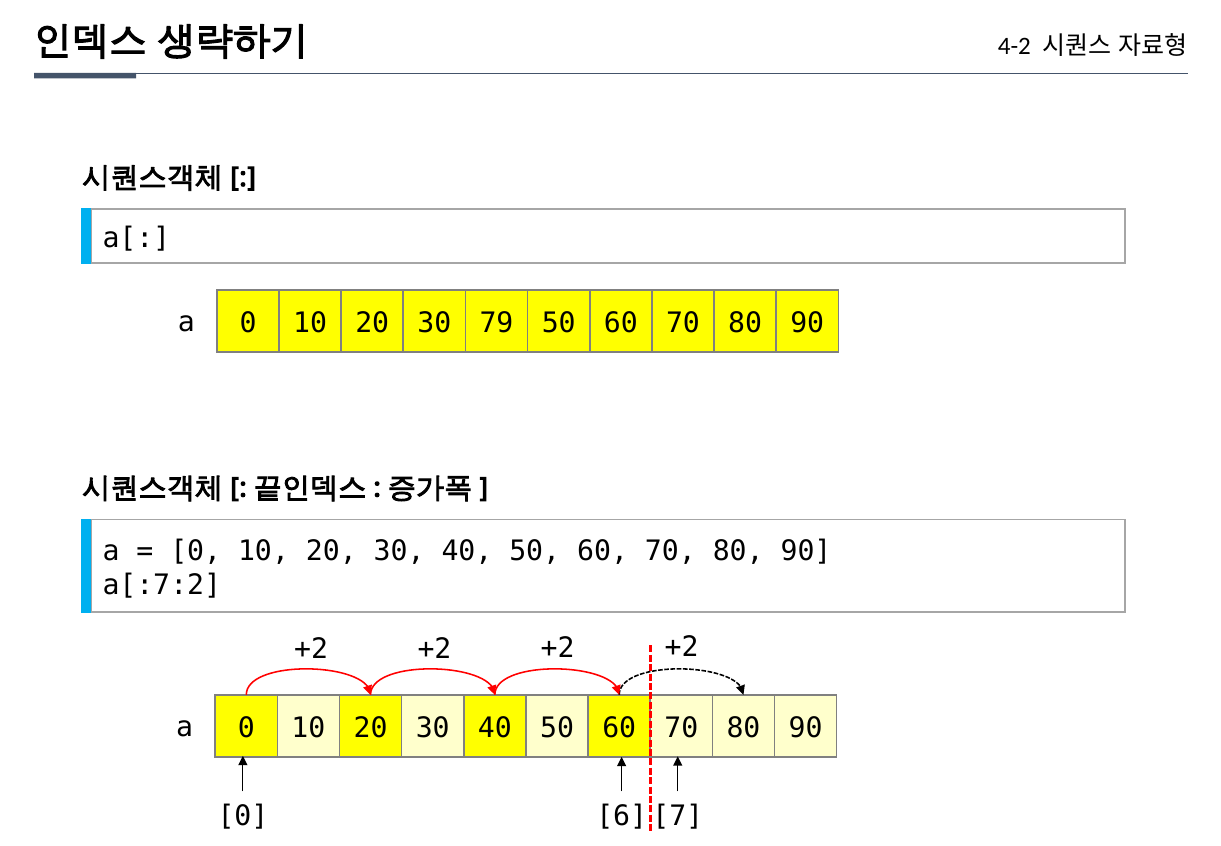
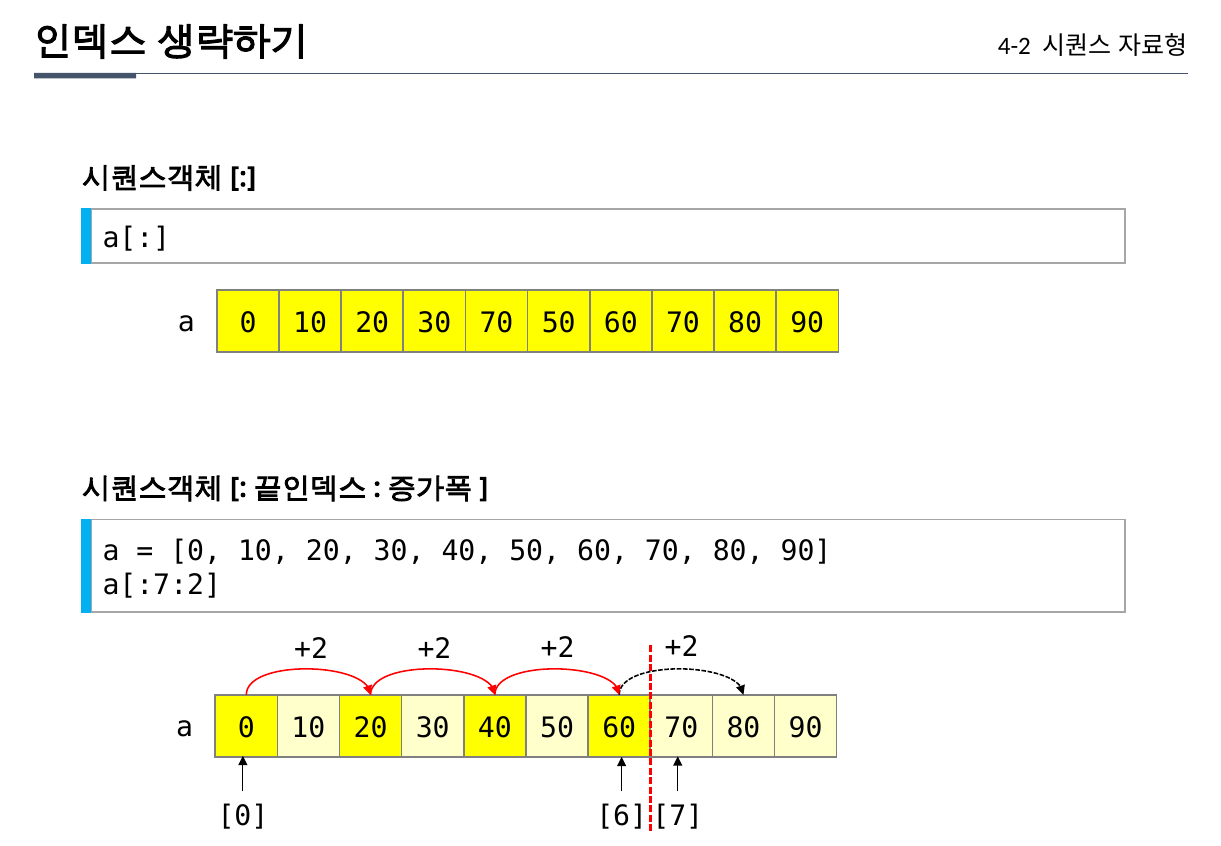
30 79: 79 -> 70
